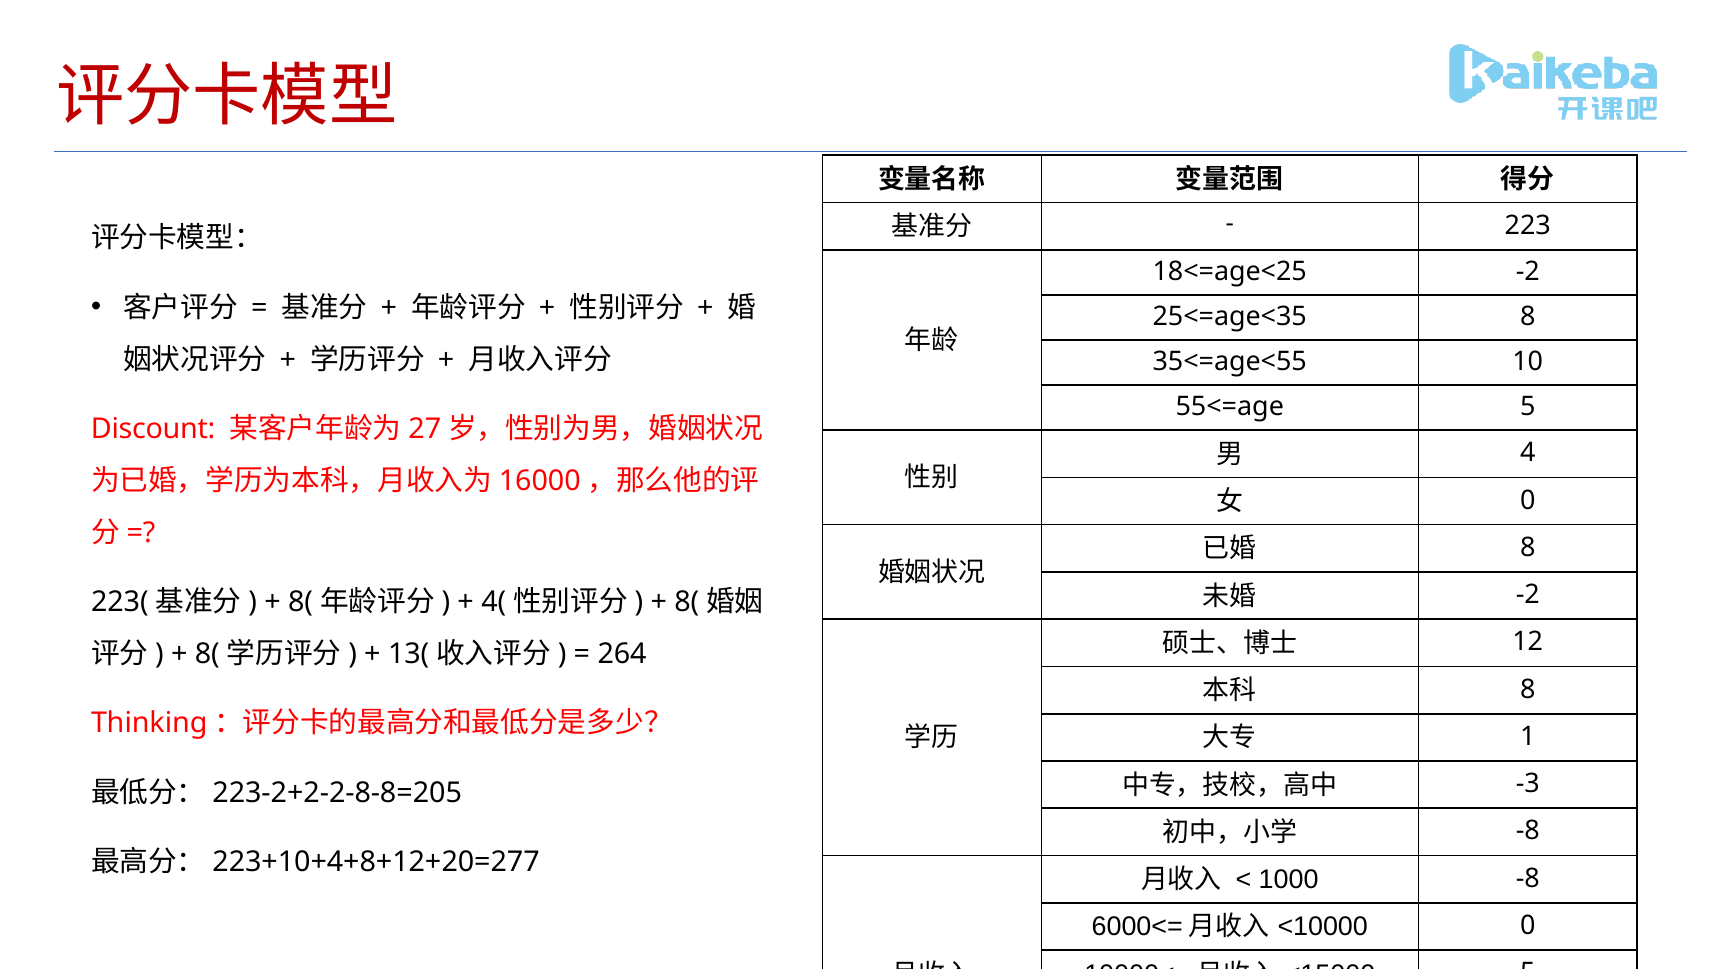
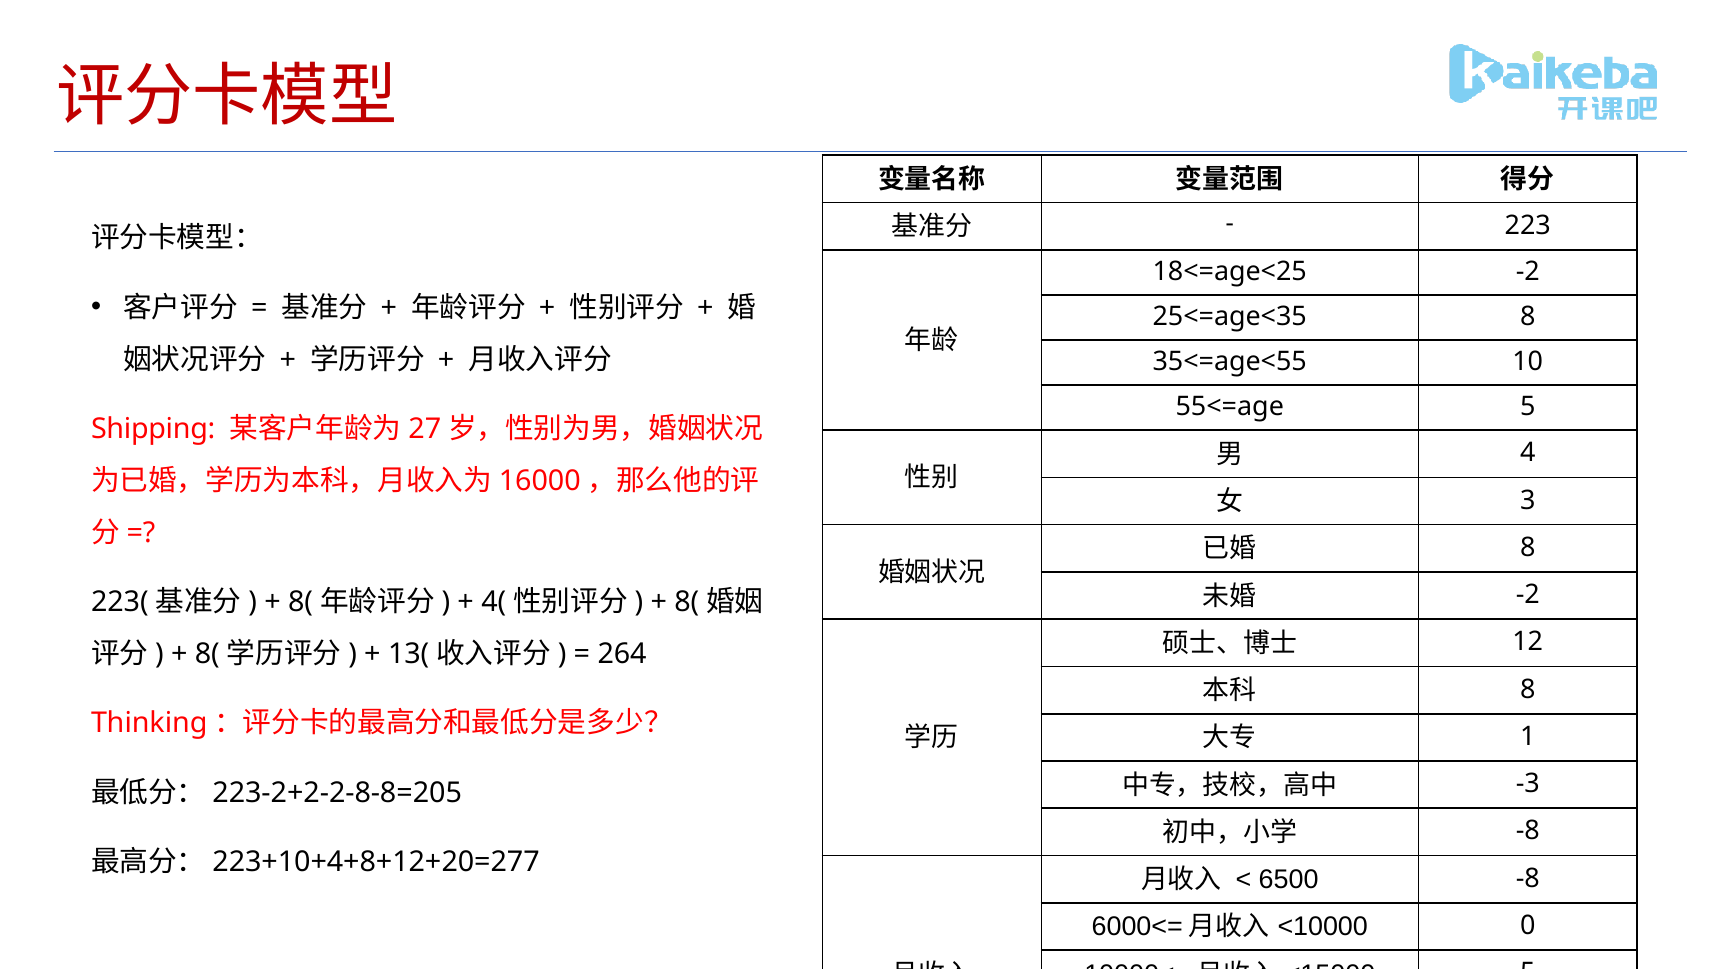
Discount: Discount -> Shipping
0 at (1528, 500): 0 -> 3
1000: 1000 -> 6500
